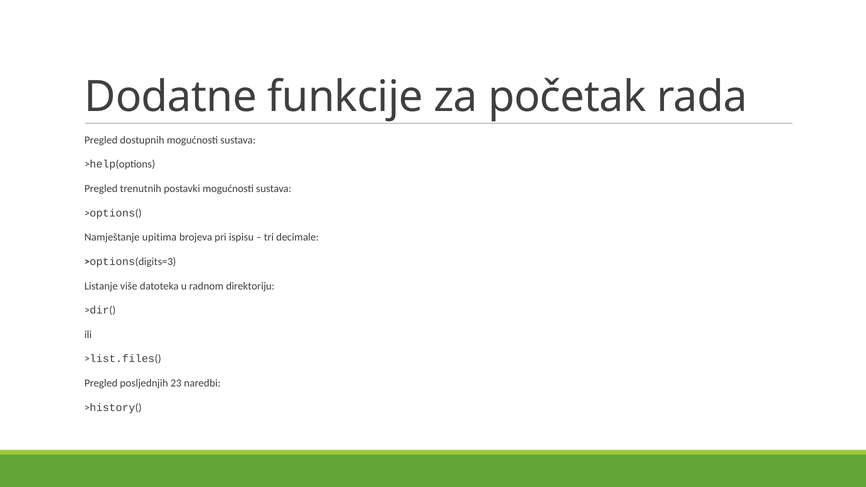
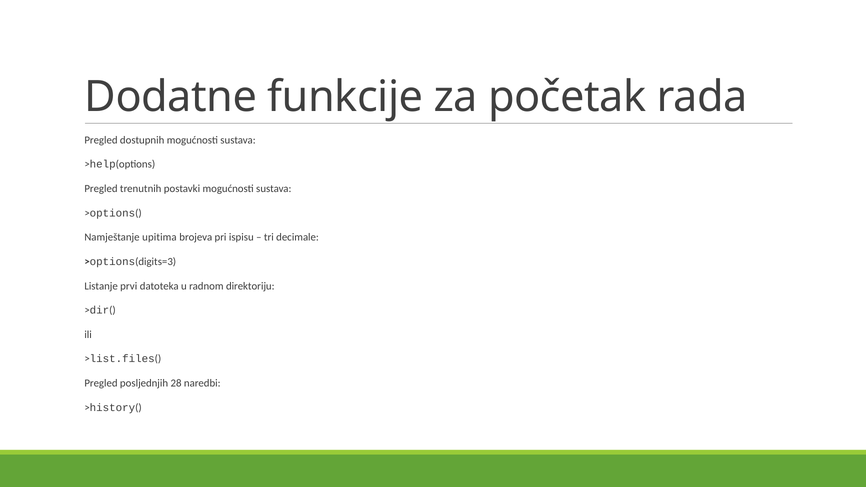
više: više -> prvi
23: 23 -> 28
